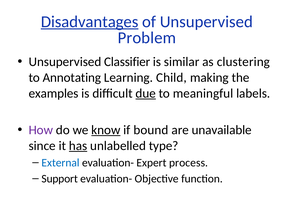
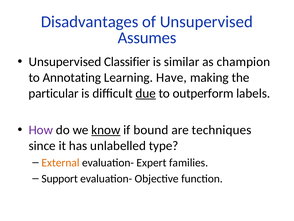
Disadvantages underline: present -> none
Problem: Problem -> Assumes
clustering: clustering -> champion
Child: Child -> Have
examples: examples -> particular
meaningful: meaningful -> outperform
unavailable: unavailable -> techniques
has underline: present -> none
External colour: blue -> orange
process: process -> families
